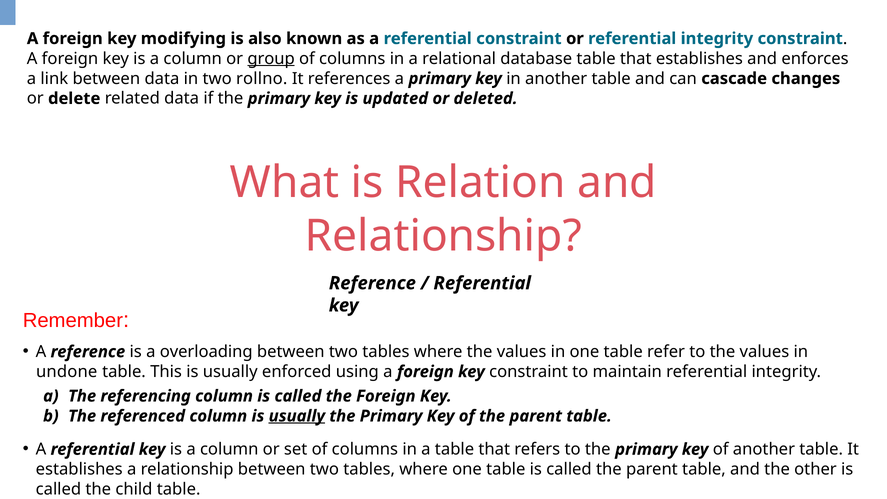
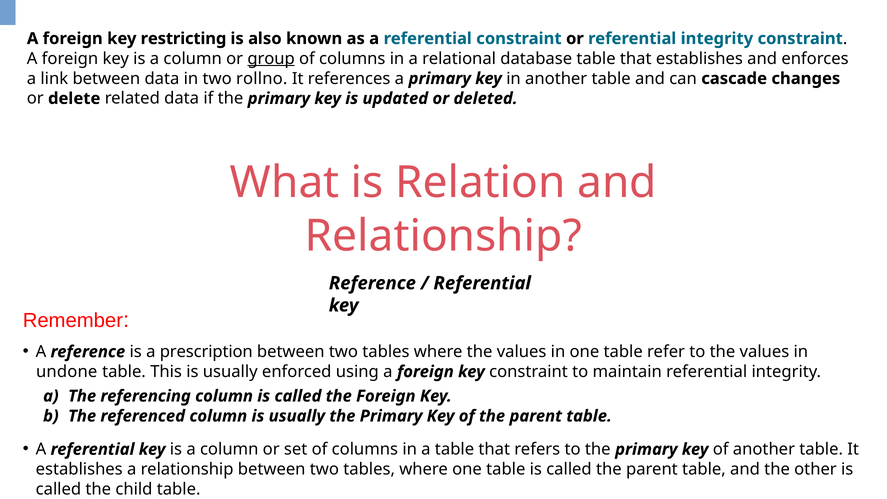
modifying: modifying -> restricting
overloading: overloading -> prescription
usually at (297, 416) underline: present -> none
